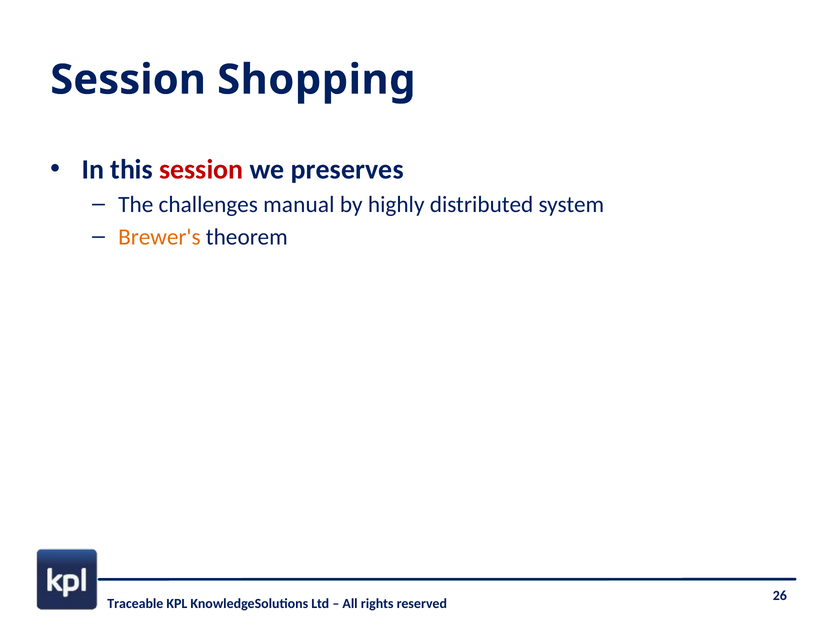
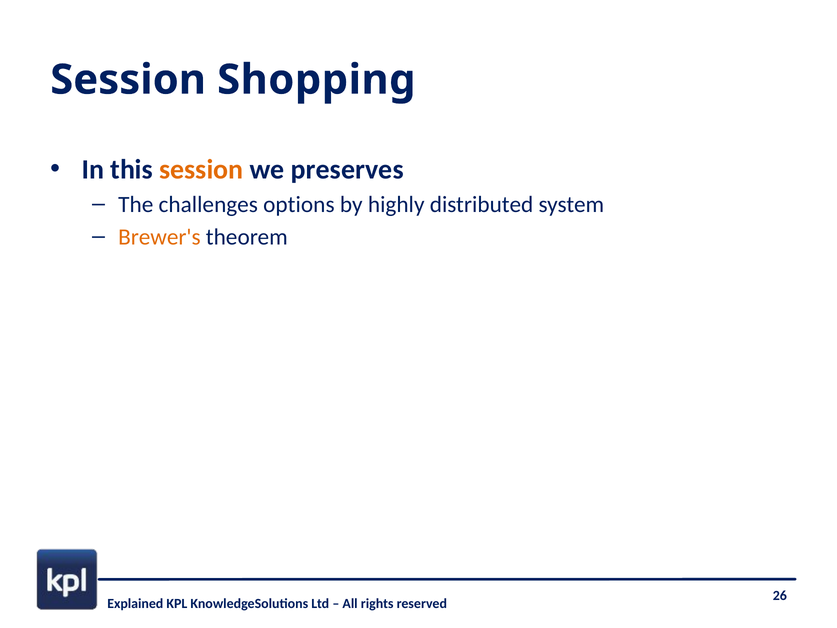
session at (201, 169) colour: red -> orange
manual: manual -> options
Traceable: Traceable -> Explained
